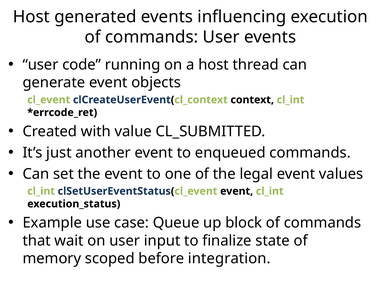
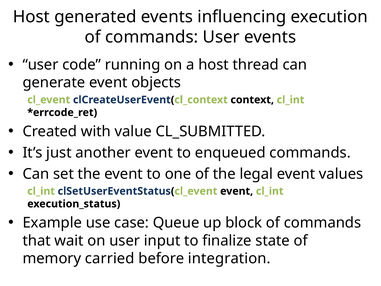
scoped: scoped -> carried
